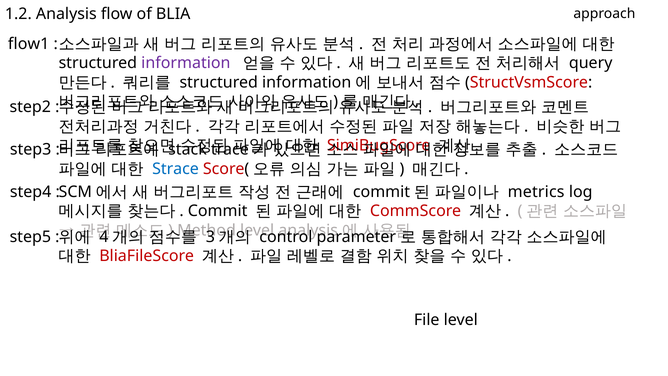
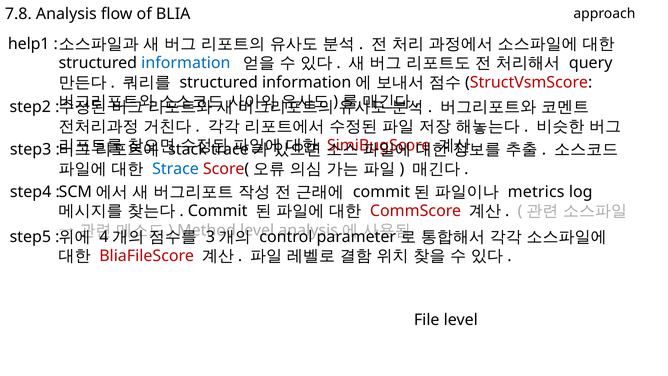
1.2: 1.2 -> 7.8
flow1: flow1 -> help1
information at (186, 63) colour: purple -> blue
